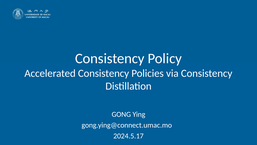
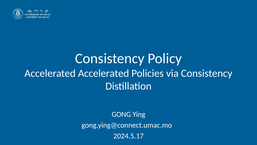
Accelerated Consistency: Consistency -> Accelerated
